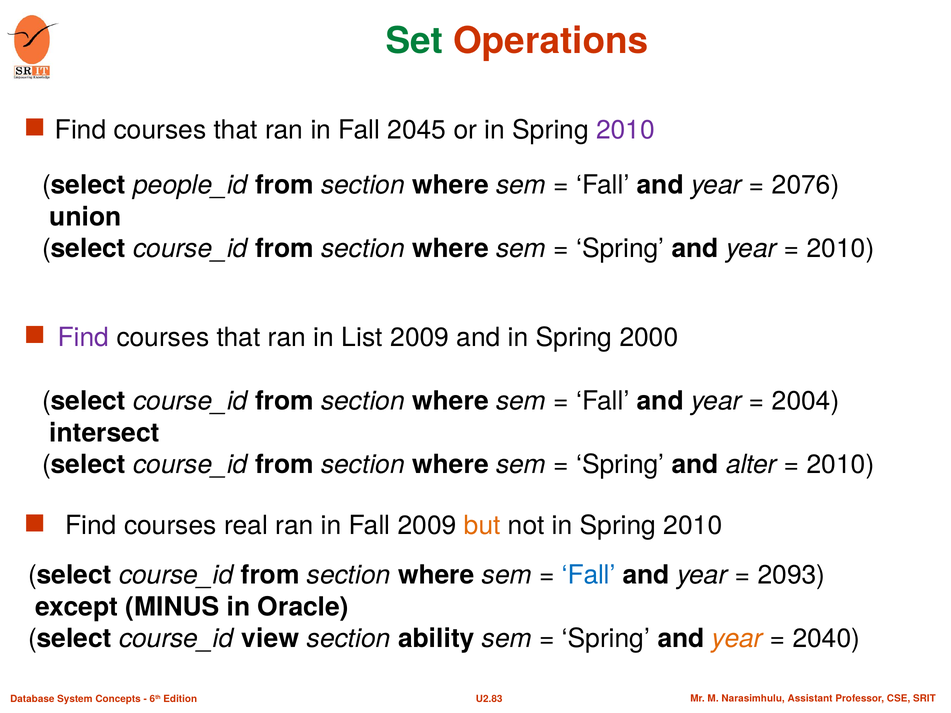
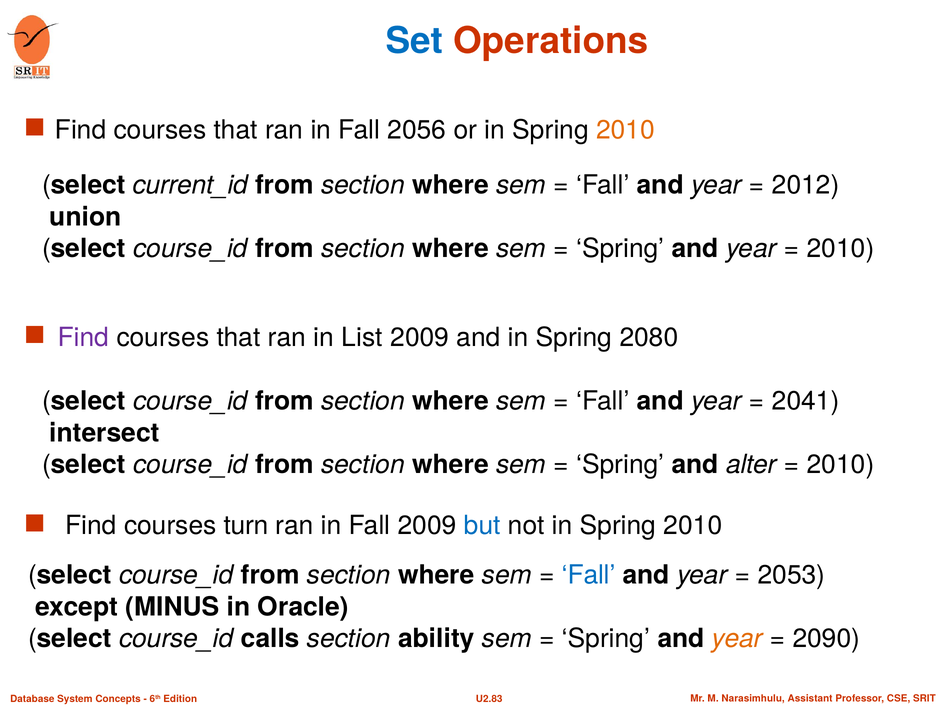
Set colour: green -> blue
2045: 2045 -> 2056
2010 at (625, 130) colour: purple -> orange
people_id: people_id -> current_id
2076: 2076 -> 2012
2000: 2000 -> 2080
2004: 2004 -> 2041
real: real -> turn
but colour: orange -> blue
2093: 2093 -> 2053
view: view -> calls
2040: 2040 -> 2090
